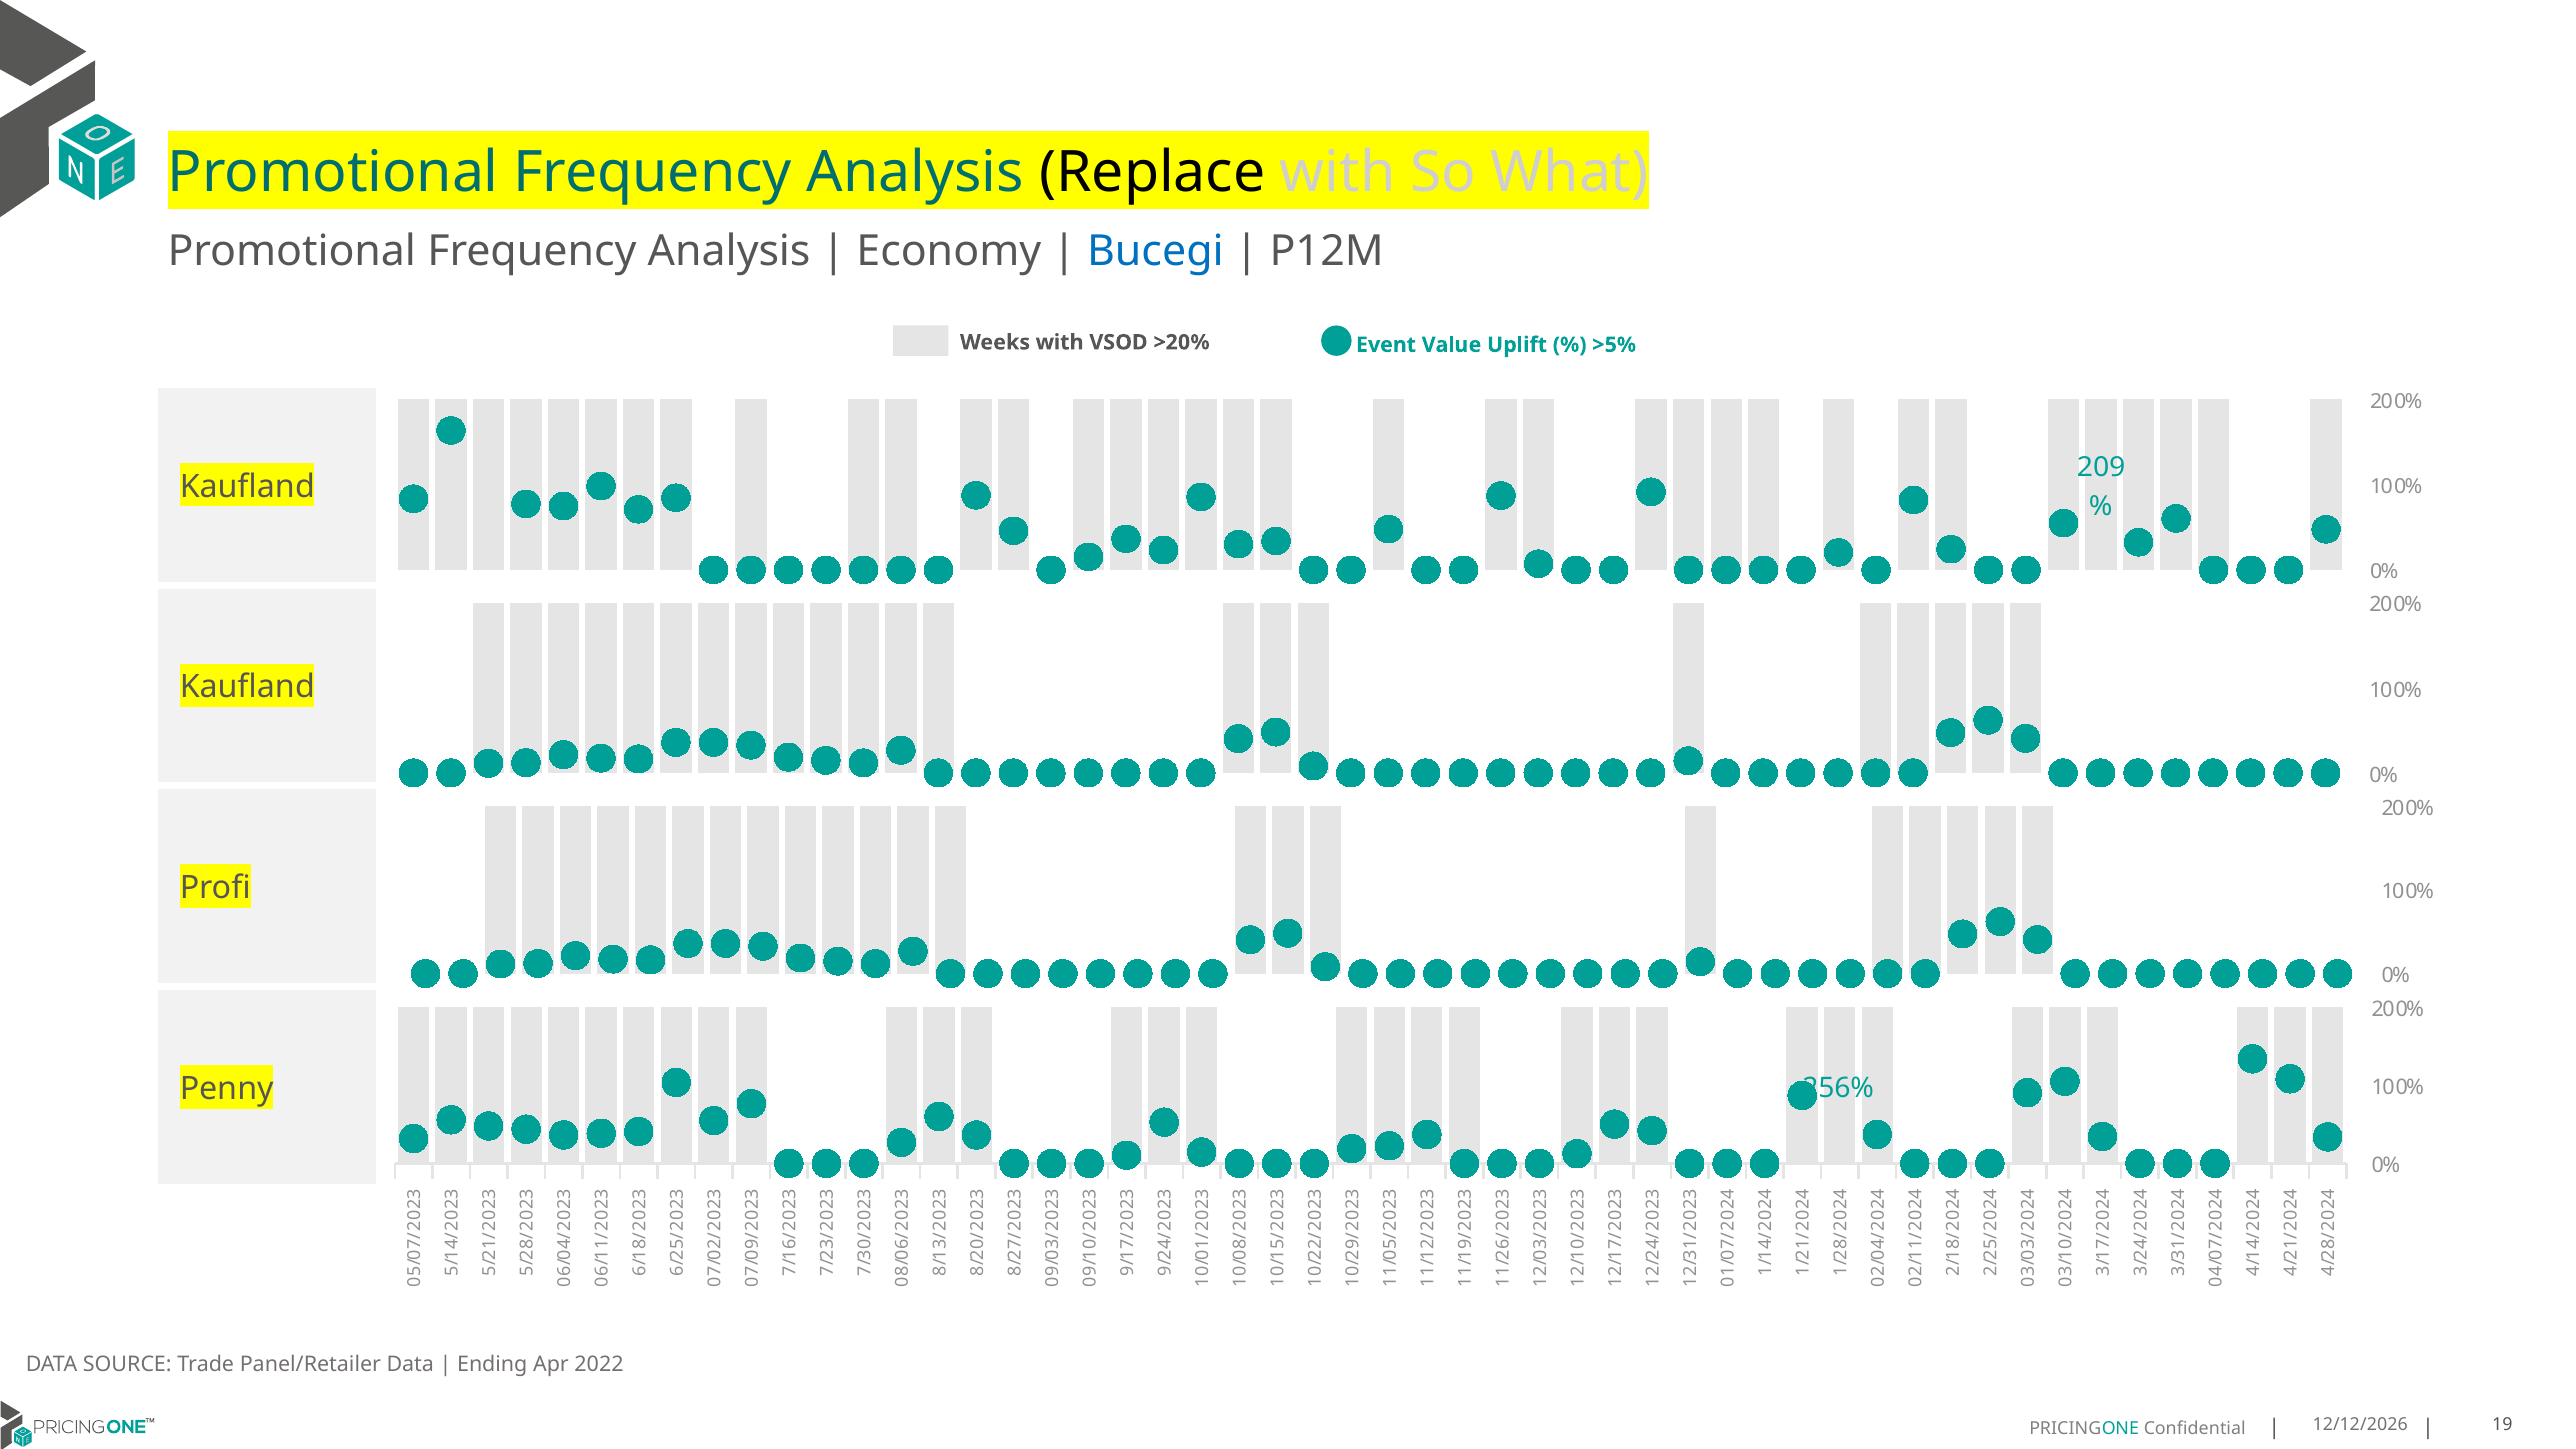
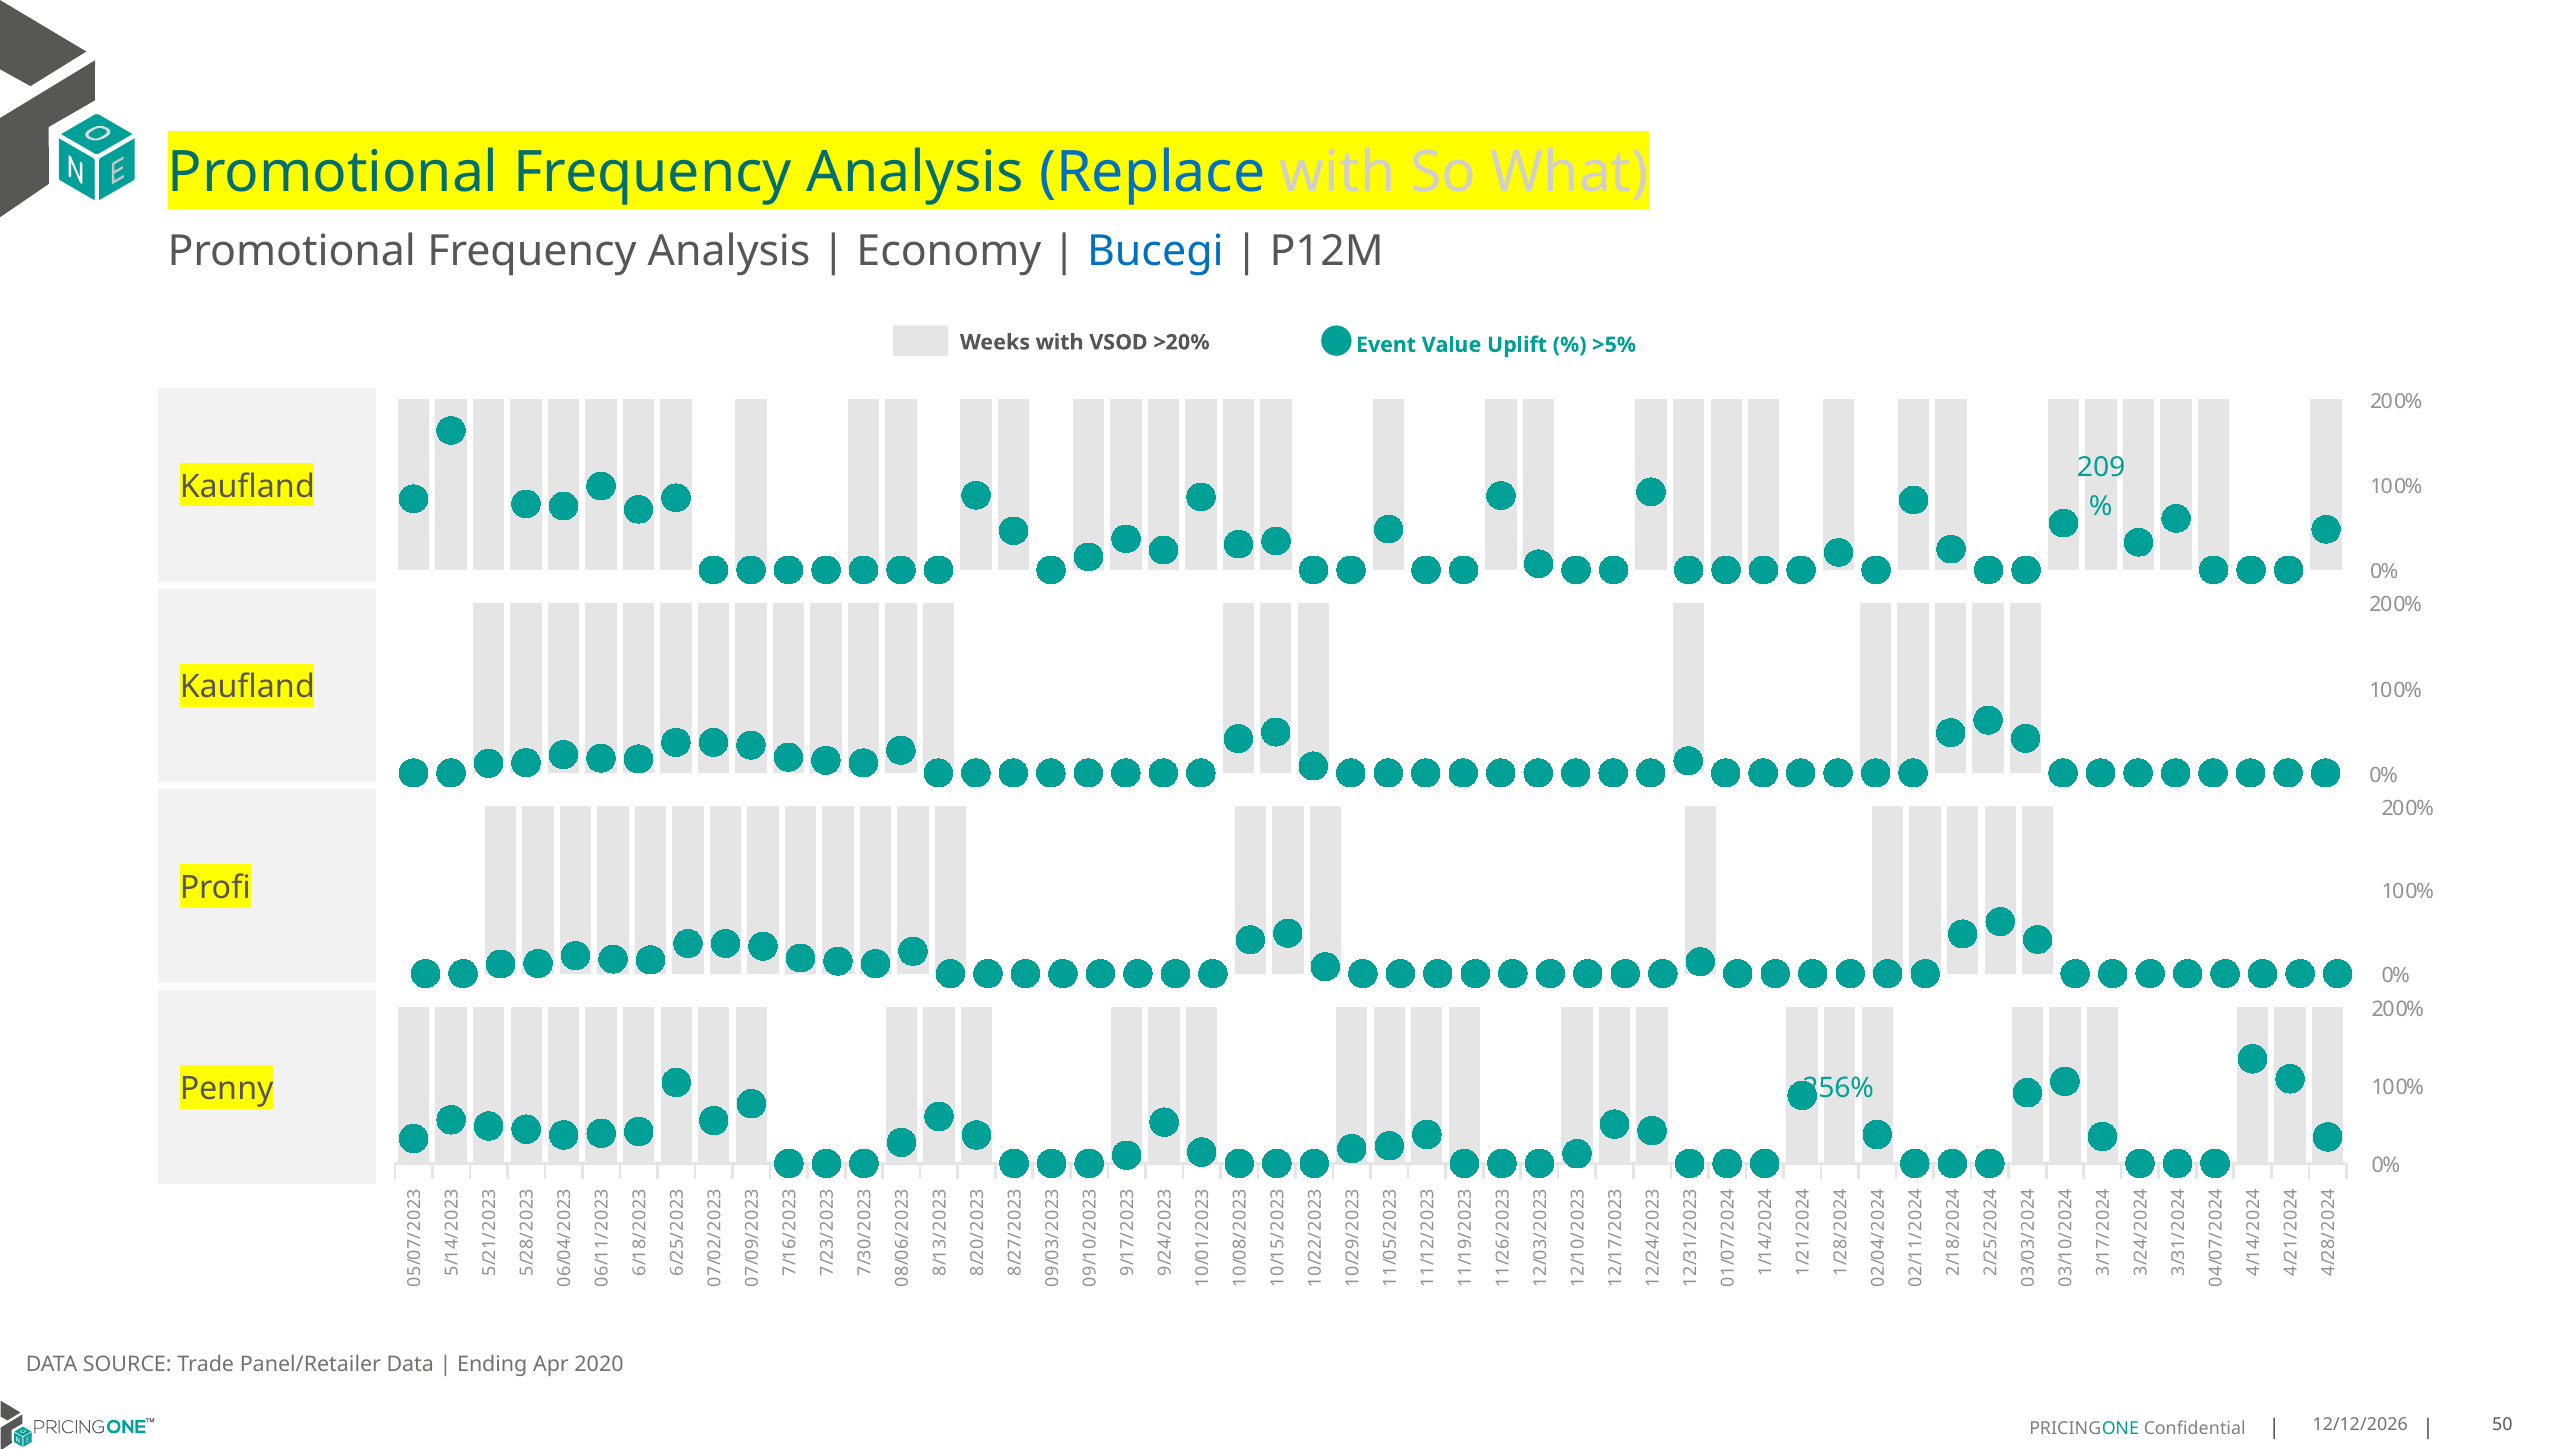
Replace colour: black -> blue
2022: 2022 -> 2020
19: 19 -> 50
